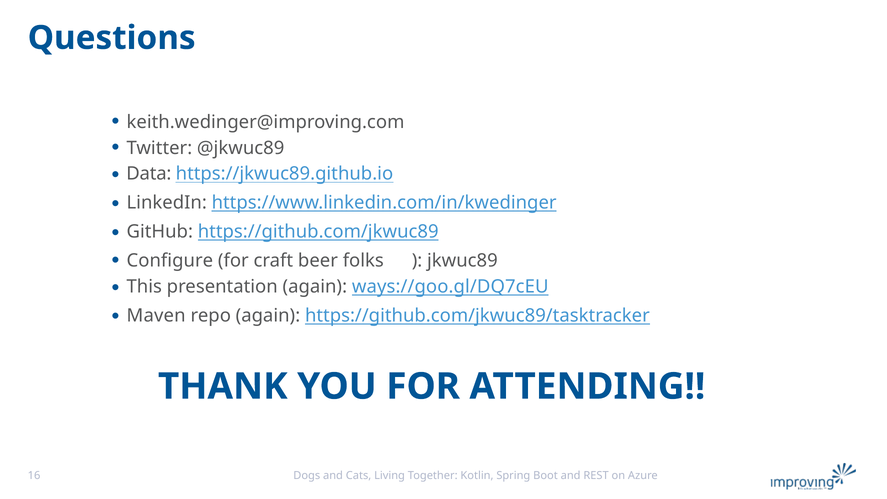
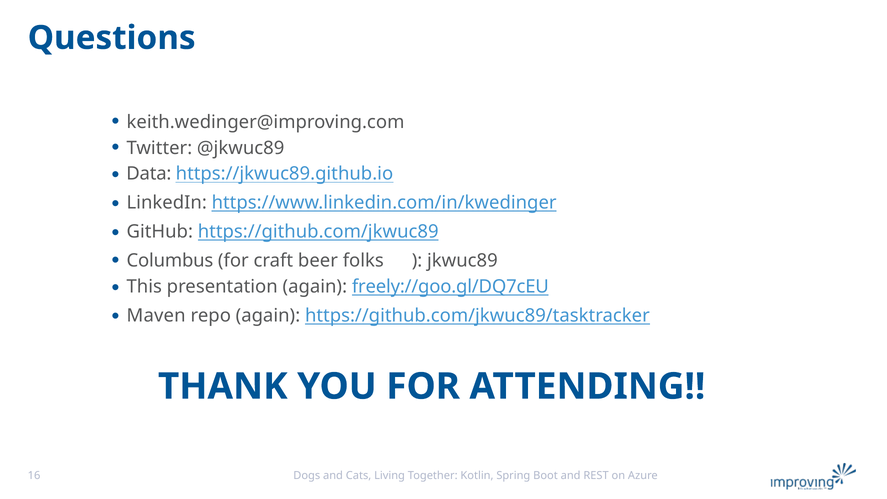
Configure: Configure -> Columbus
ways://goo.gl/DQ7cEU: ways://goo.gl/DQ7cEU -> freely://goo.gl/DQ7cEU
